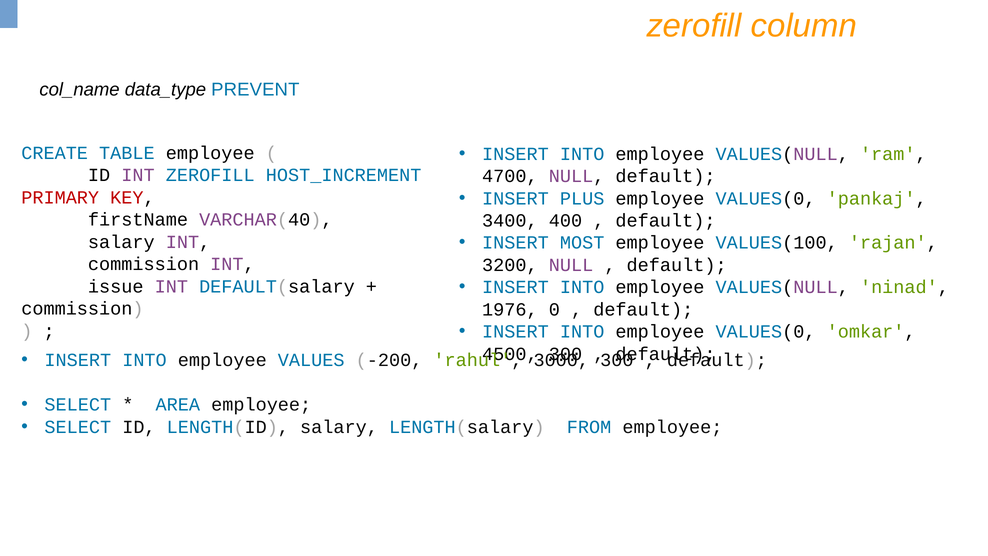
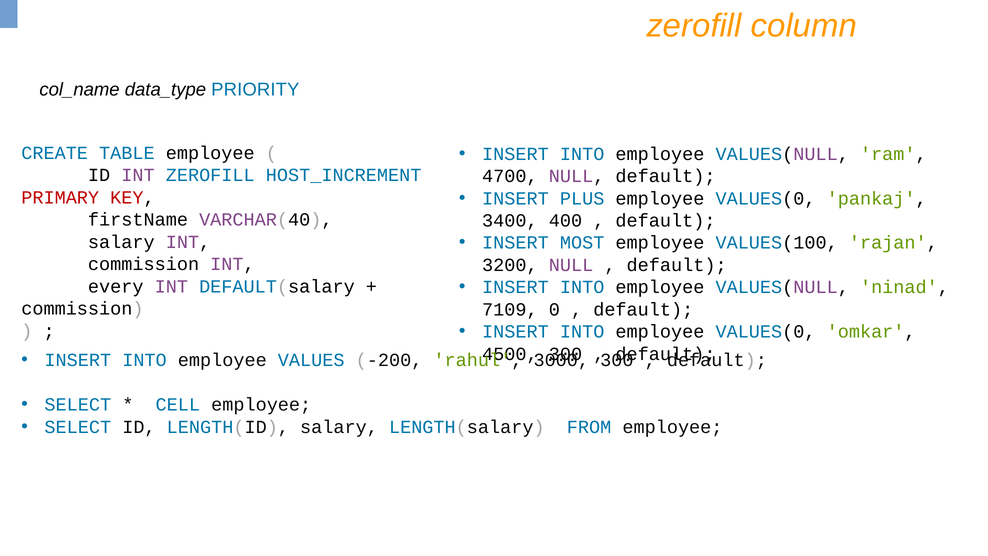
PREVENT: PREVENT -> PRIORITY
issue: issue -> every
1976: 1976 -> 7109
AREA: AREA -> CELL
